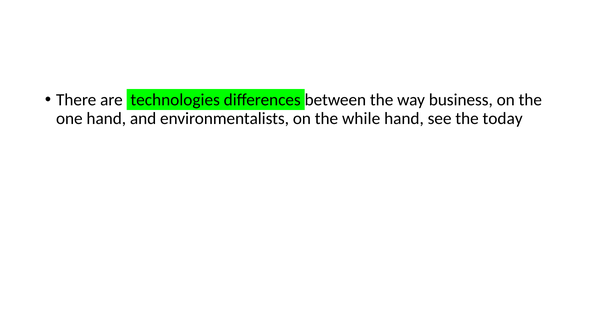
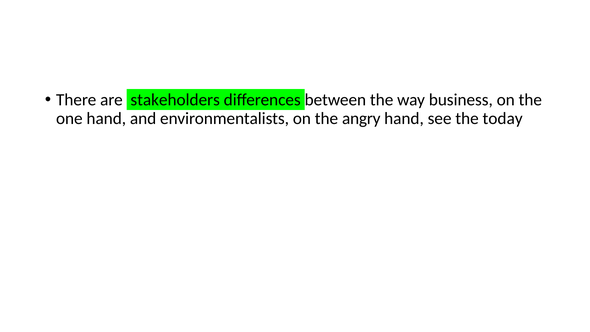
technologies: technologies -> stakeholders
while: while -> angry
